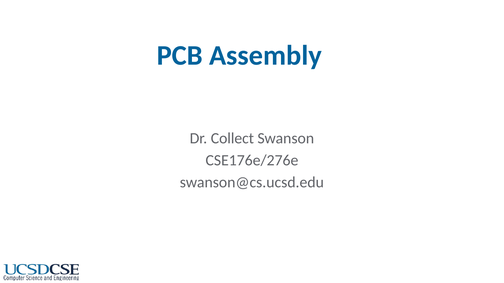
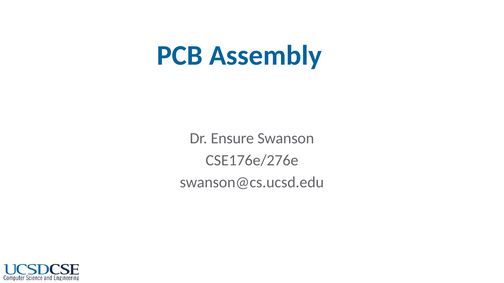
Collect: Collect -> Ensure
